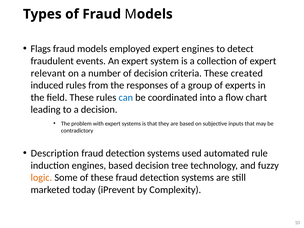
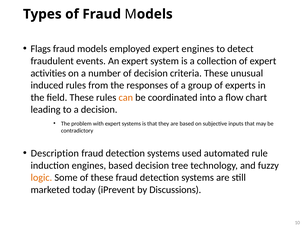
relevant: relevant -> activities
created: created -> unusual
can colour: blue -> orange
Complexity: Complexity -> Discussions
